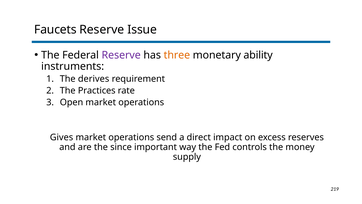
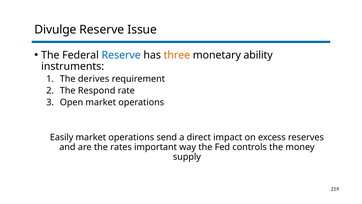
Faucets: Faucets -> Divulge
Reserve at (121, 55) colour: purple -> blue
Practices: Practices -> Respond
Gives: Gives -> Easily
since: since -> rates
